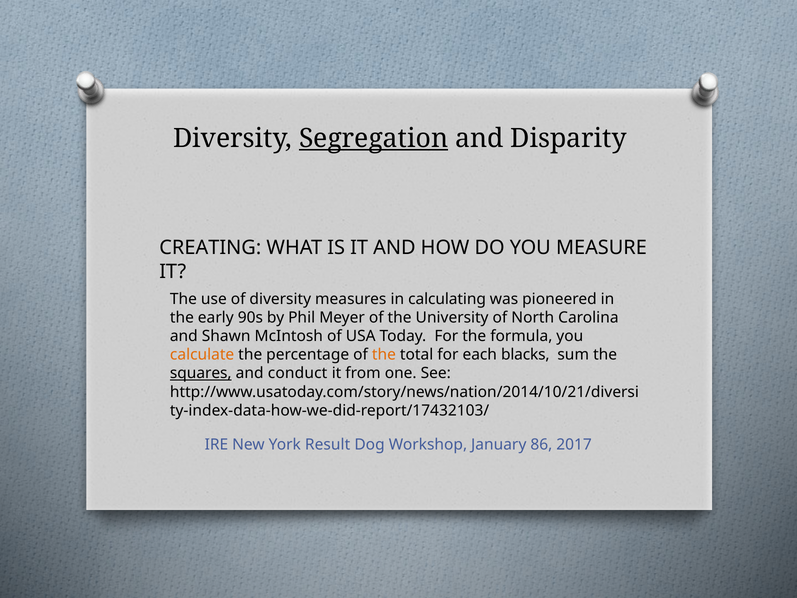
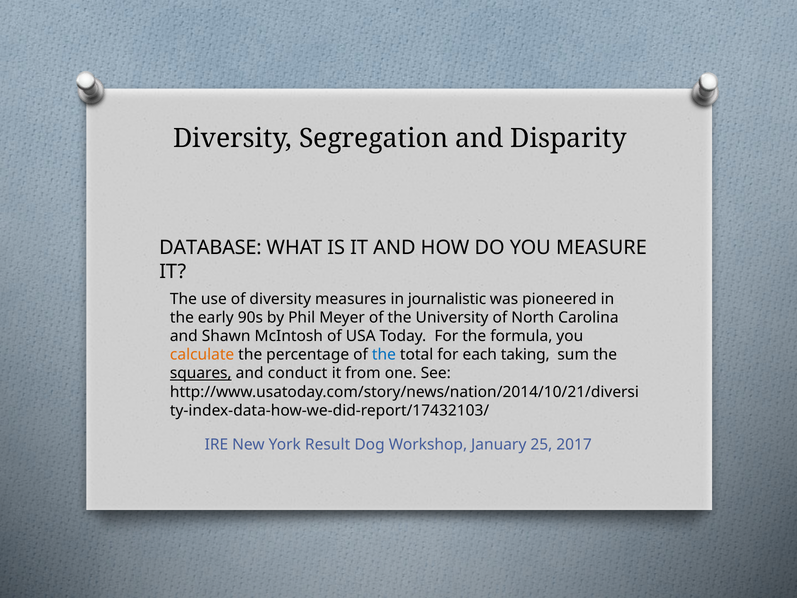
Segregation underline: present -> none
CREATING: CREATING -> DATABASE
calculating: calculating -> journalistic
the at (384, 355) colour: orange -> blue
blacks: blacks -> taking
86: 86 -> 25
